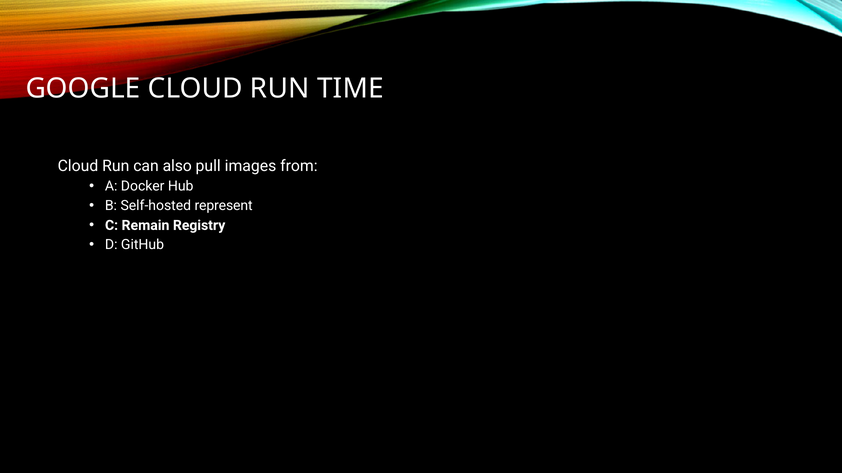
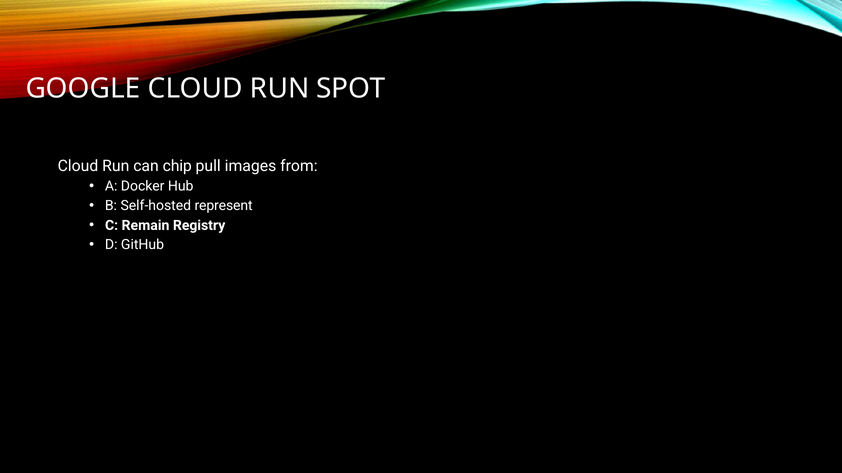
TIME: TIME -> SPOT
also: also -> chip
